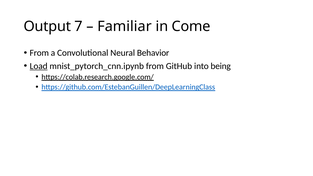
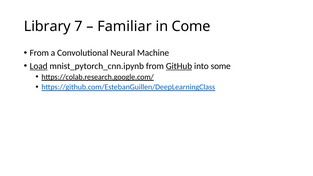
Output: Output -> Library
Behavior: Behavior -> Machine
GitHub underline: none -> present
being: being -> some
